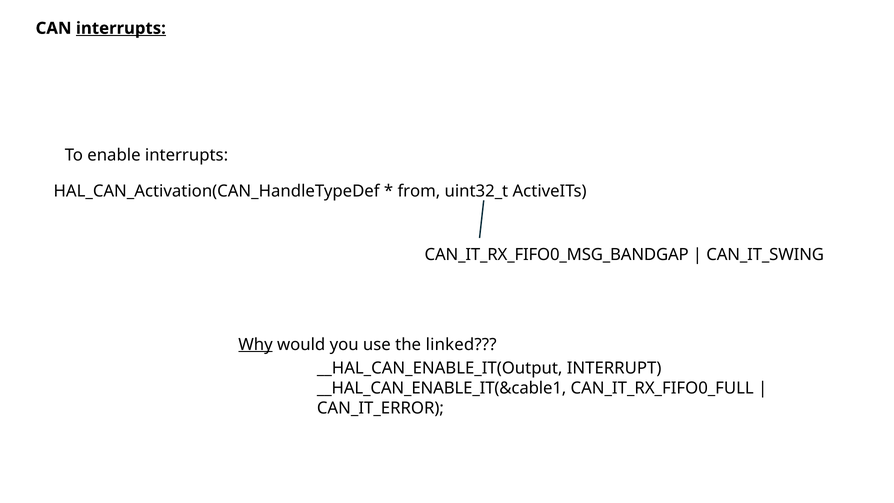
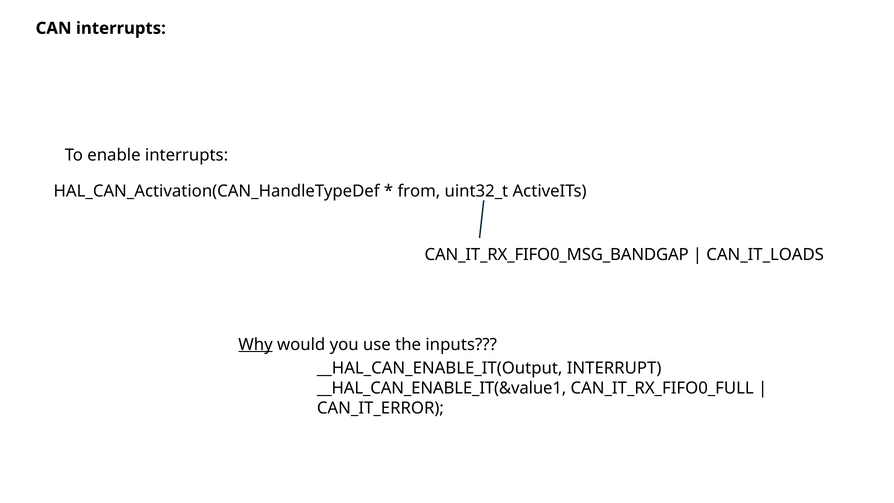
interrupts at (121, 28) underline: present -> none
CAN_IT_SWING: CAN_IT_SWING -> CAN_IT_LOADS
linked: linked -> inputs
__HAL_CAN_ENABLE_IT(&cable1: __HAL_CAN_ENABLE_IT(&cable1 -> __HAL_CAN_ENABLE_IT(&value1
